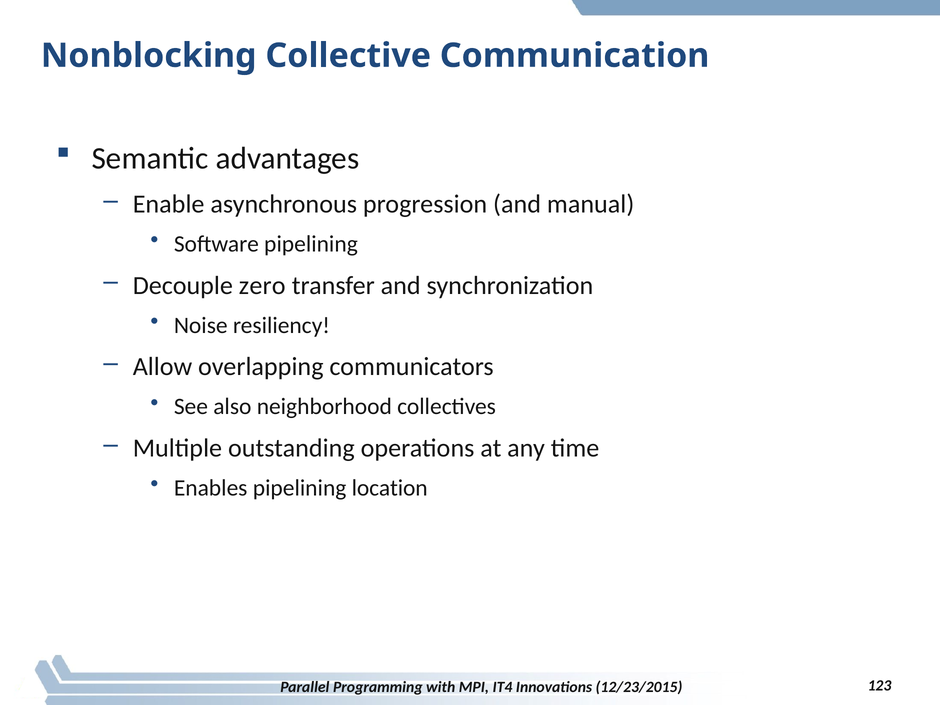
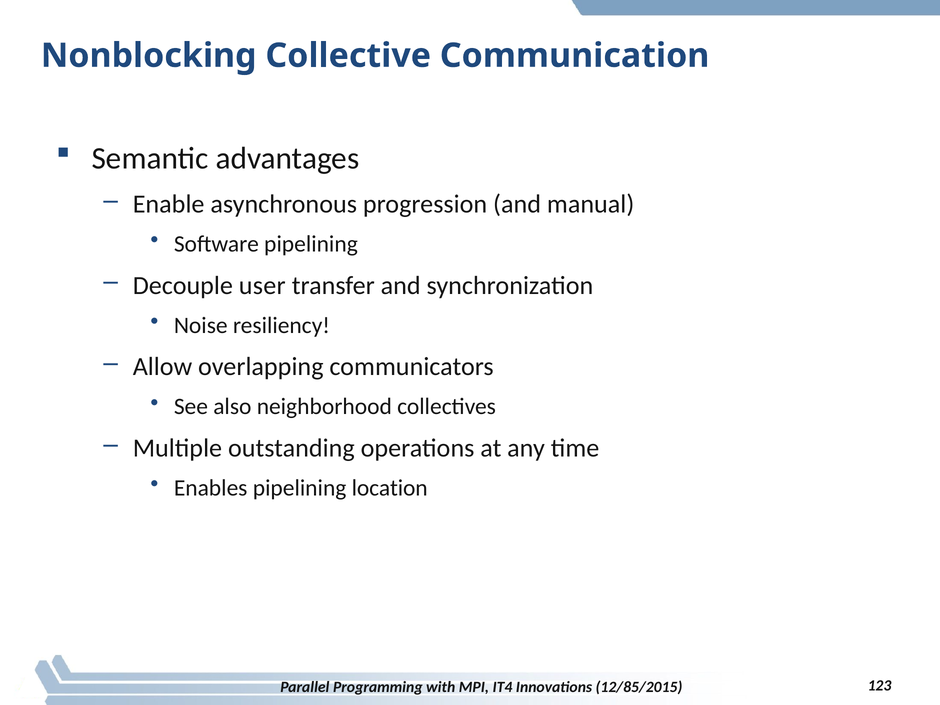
zero: zero -> user
12/23/2015: 12/23/2015 -> 12/85/2015
